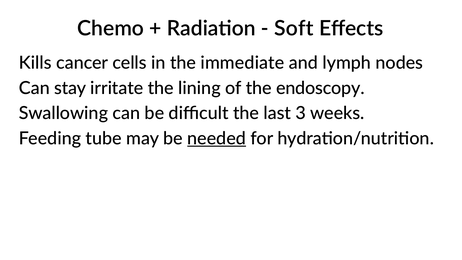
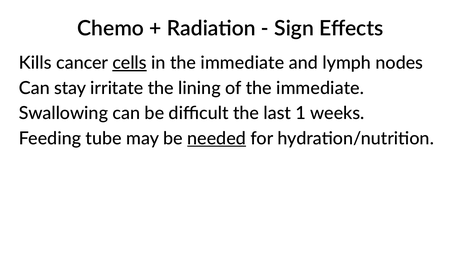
Soft: Soft -> Sign
cells underline: none -> present
of the endoscopy: endoscopy -> immediate
3: 3 -> 1
